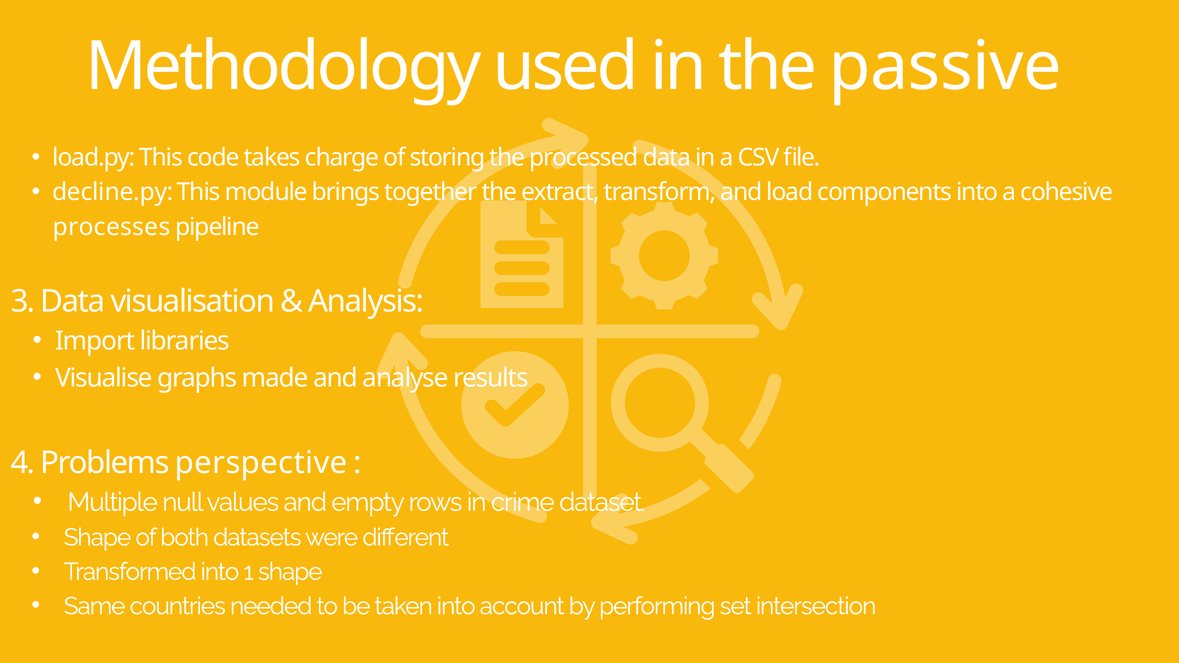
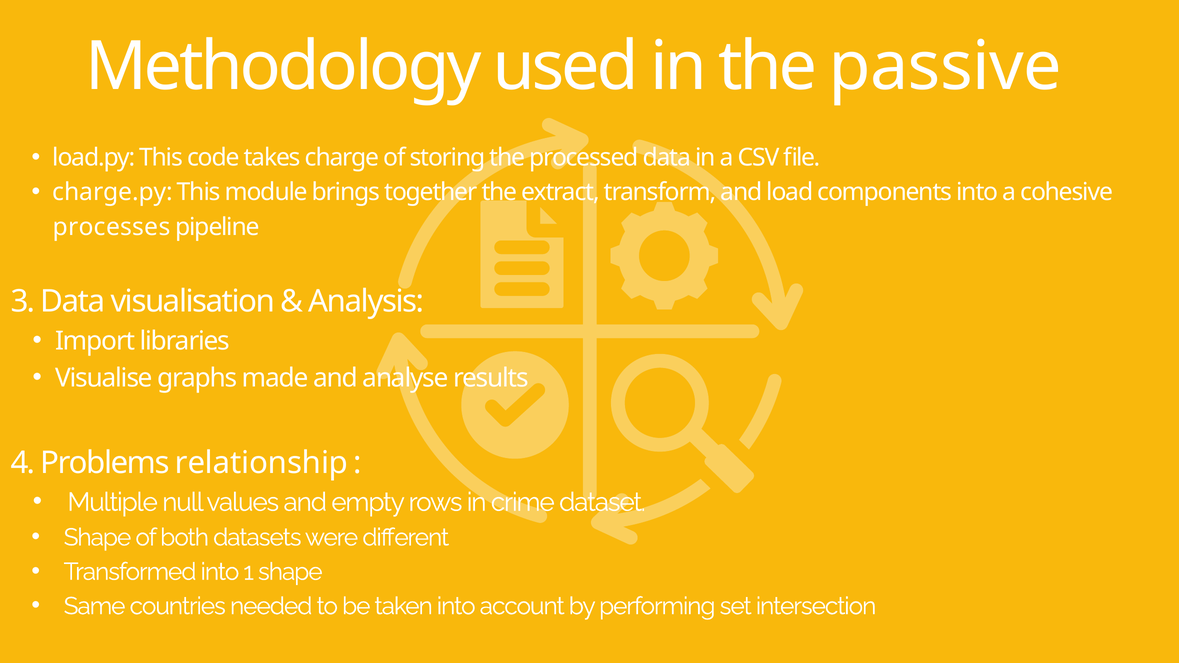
decline.py: decline.py -> charge.py
perspective: perspective -> relationship
